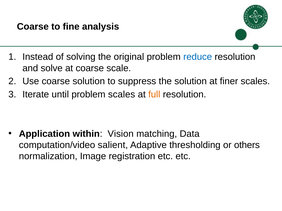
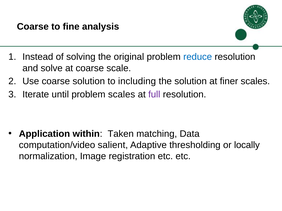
suppress: suppress -> including
full colour: orange -> purple
Vision: Vision -> Taken
others: others -> locally
